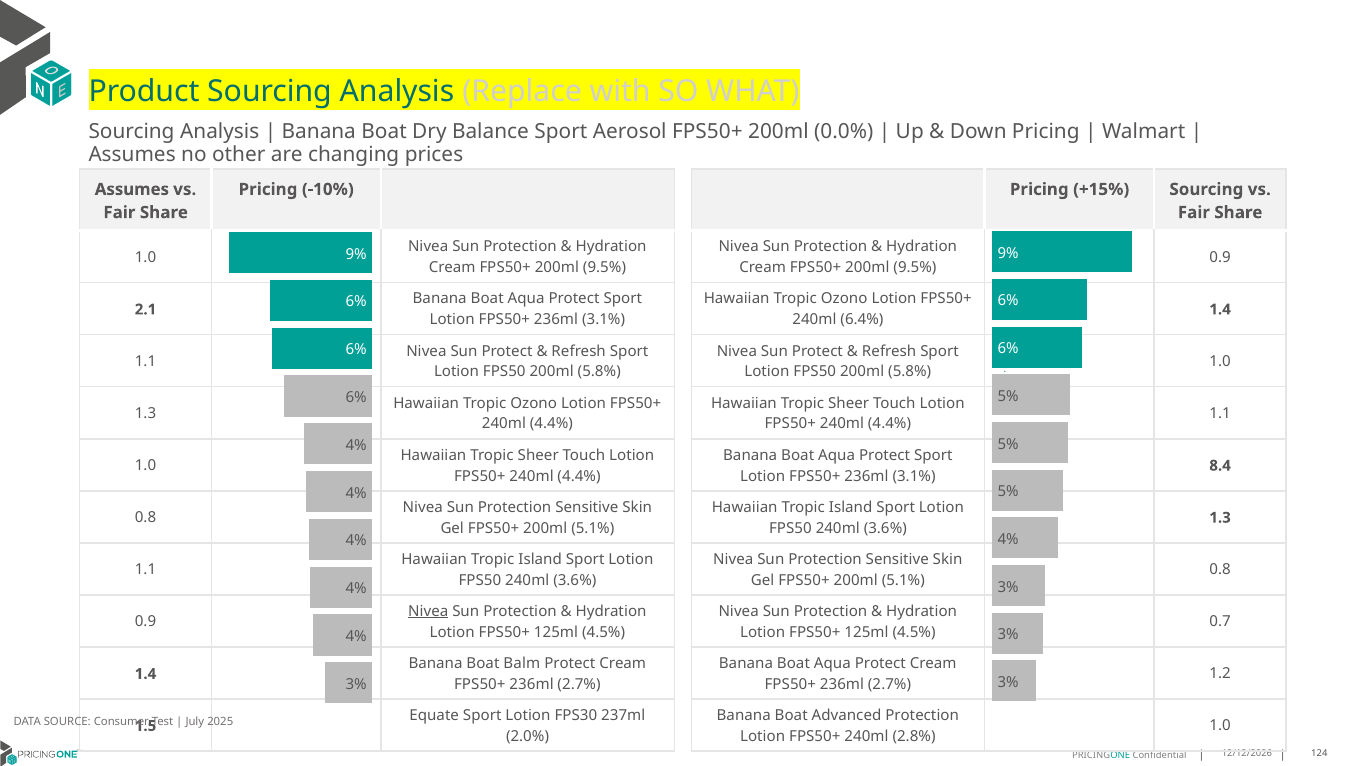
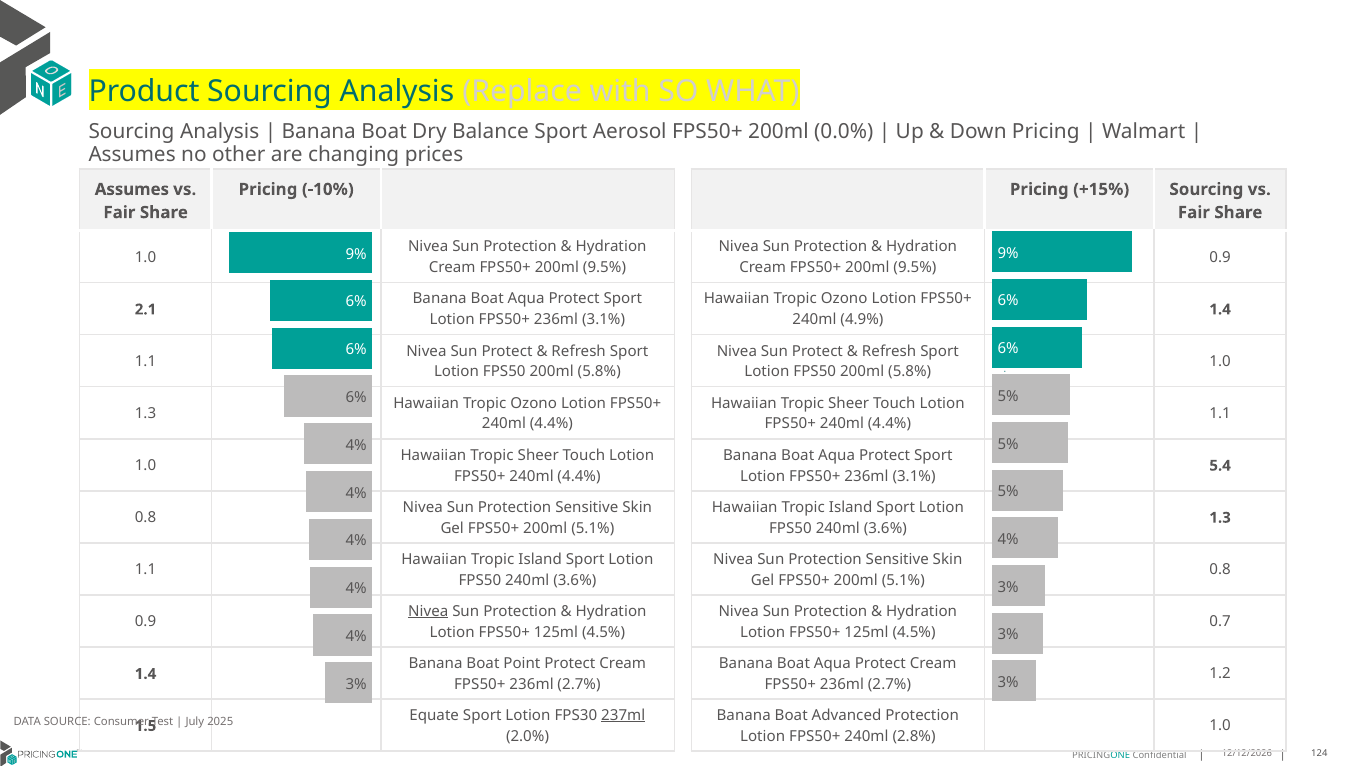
6.4%: 6.4% -> 4.9%
8.4: 8.4 -> 5.4
Balm: Balm -> Point
237ml underline: none -> present
